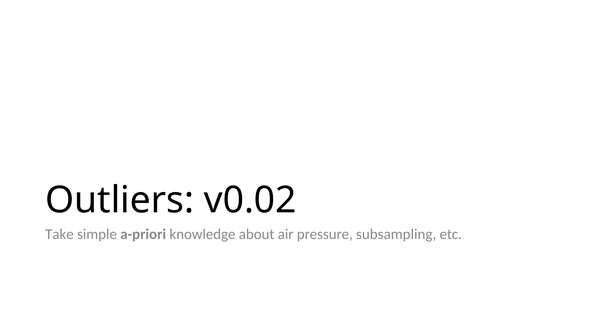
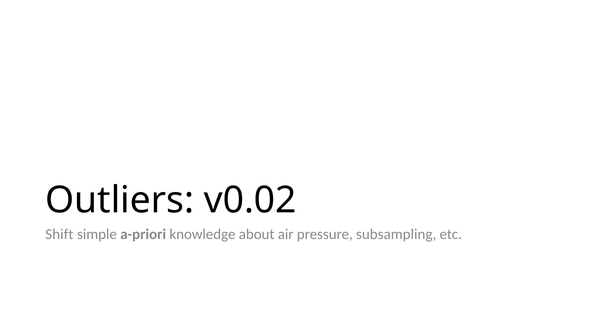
Take: Take -> Shift
